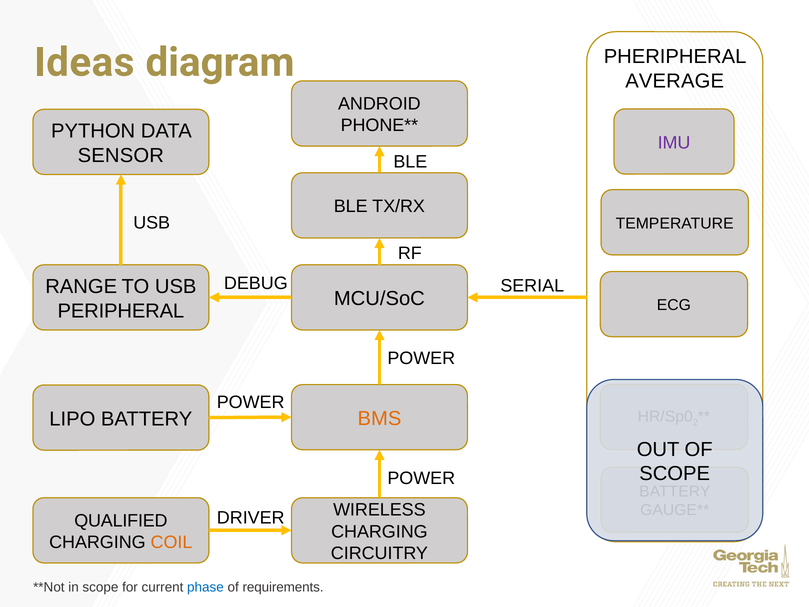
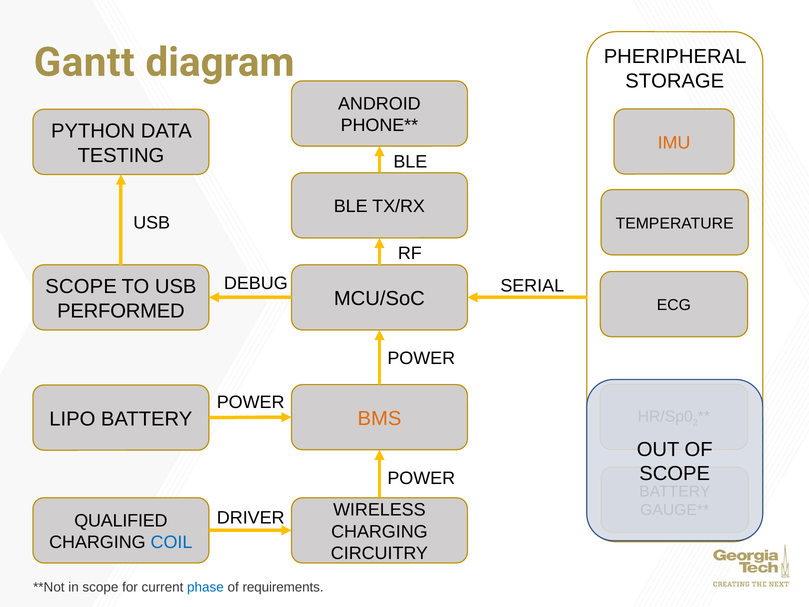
Ideas: Ideas -> Gantt
AVERAGE: AVERAGE -> STORAGE
IMU colour: purple -> orange
SENSOR: SENSOR -> TESTING
RANGE at (81, 287): RANGE -> SCOPE
PERIPHERAL: PERIPHERAL -> PERFORMED
COIL colour: orange -> blue
